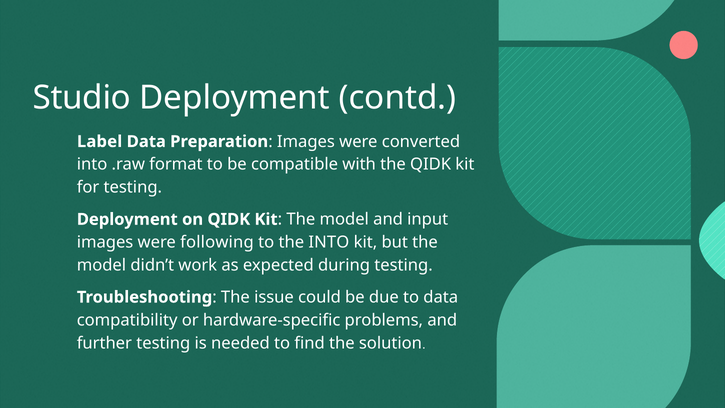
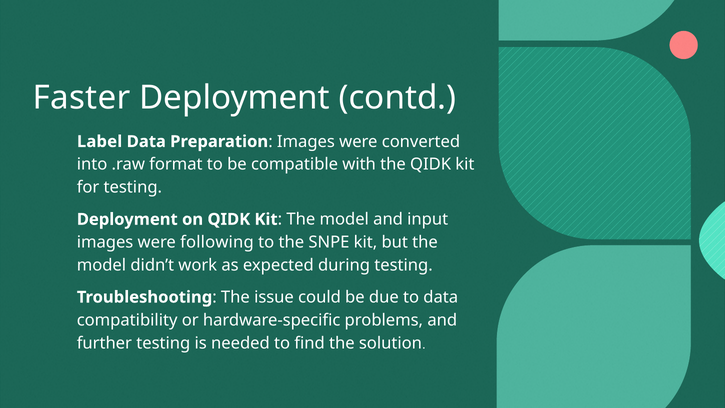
Studio: Studio -> Faster
the INTO: INTO -> SNPE
